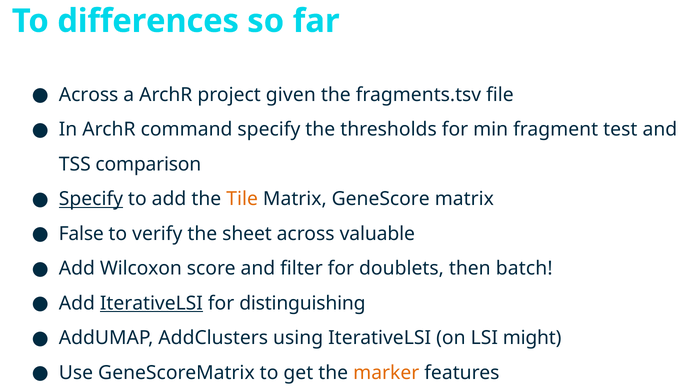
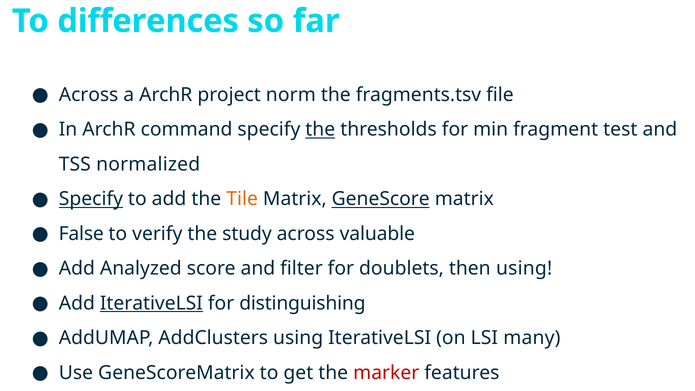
given: given -> norm
the at (320, 130) underline: none -> present
comparison: comparison -> normalized
GeneScore underline: none -> present
sheet: sheet -> study
Wilcoxon: Wilcoxon -> Analyzed
then batch: batch -> using
might: might -> many
marker colour: orange -> red
